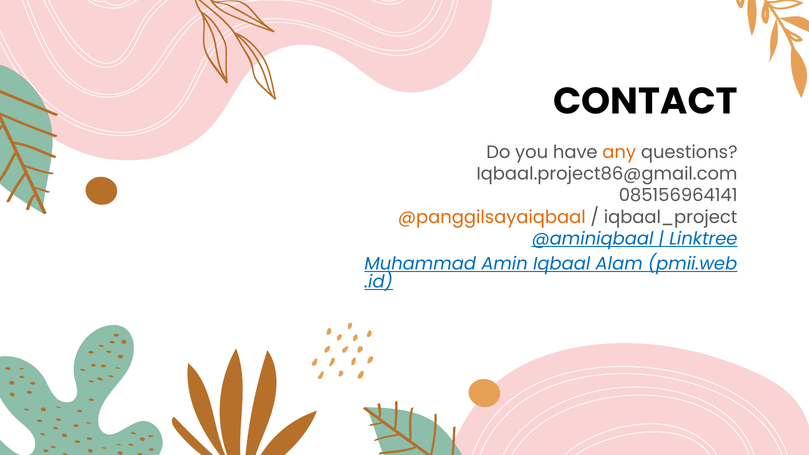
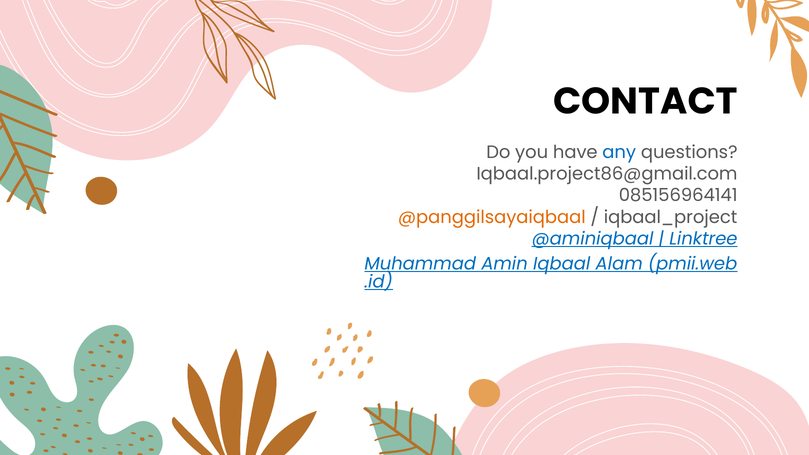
any colour: orange -> blue
